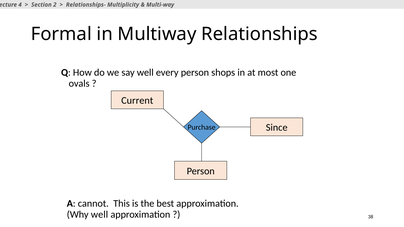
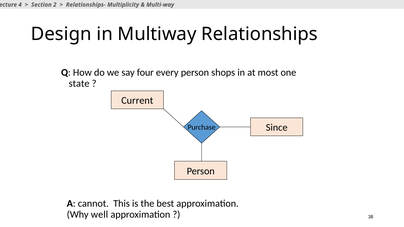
Formal: Formal -> Design
say well: well -> four
ovals: ovals -> state
